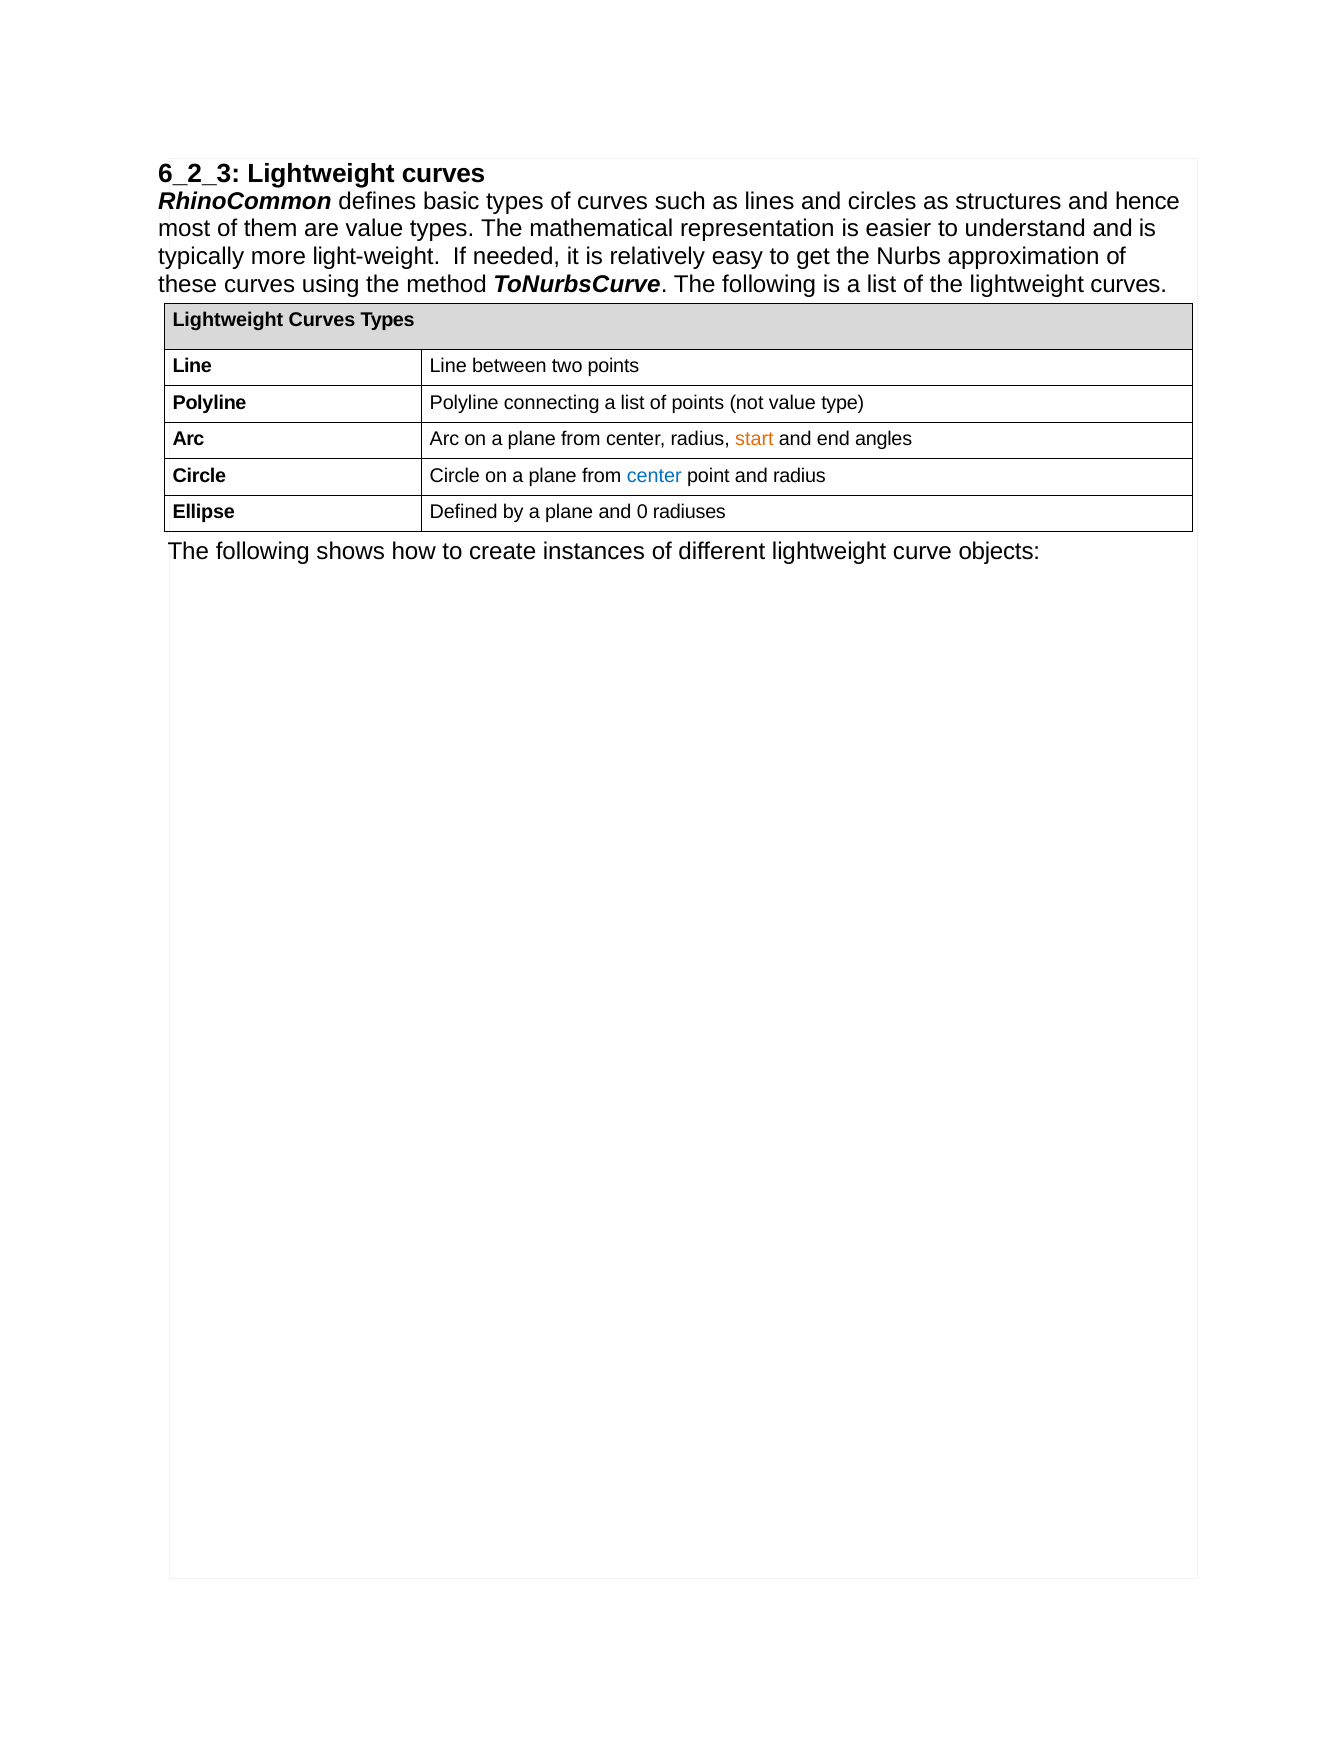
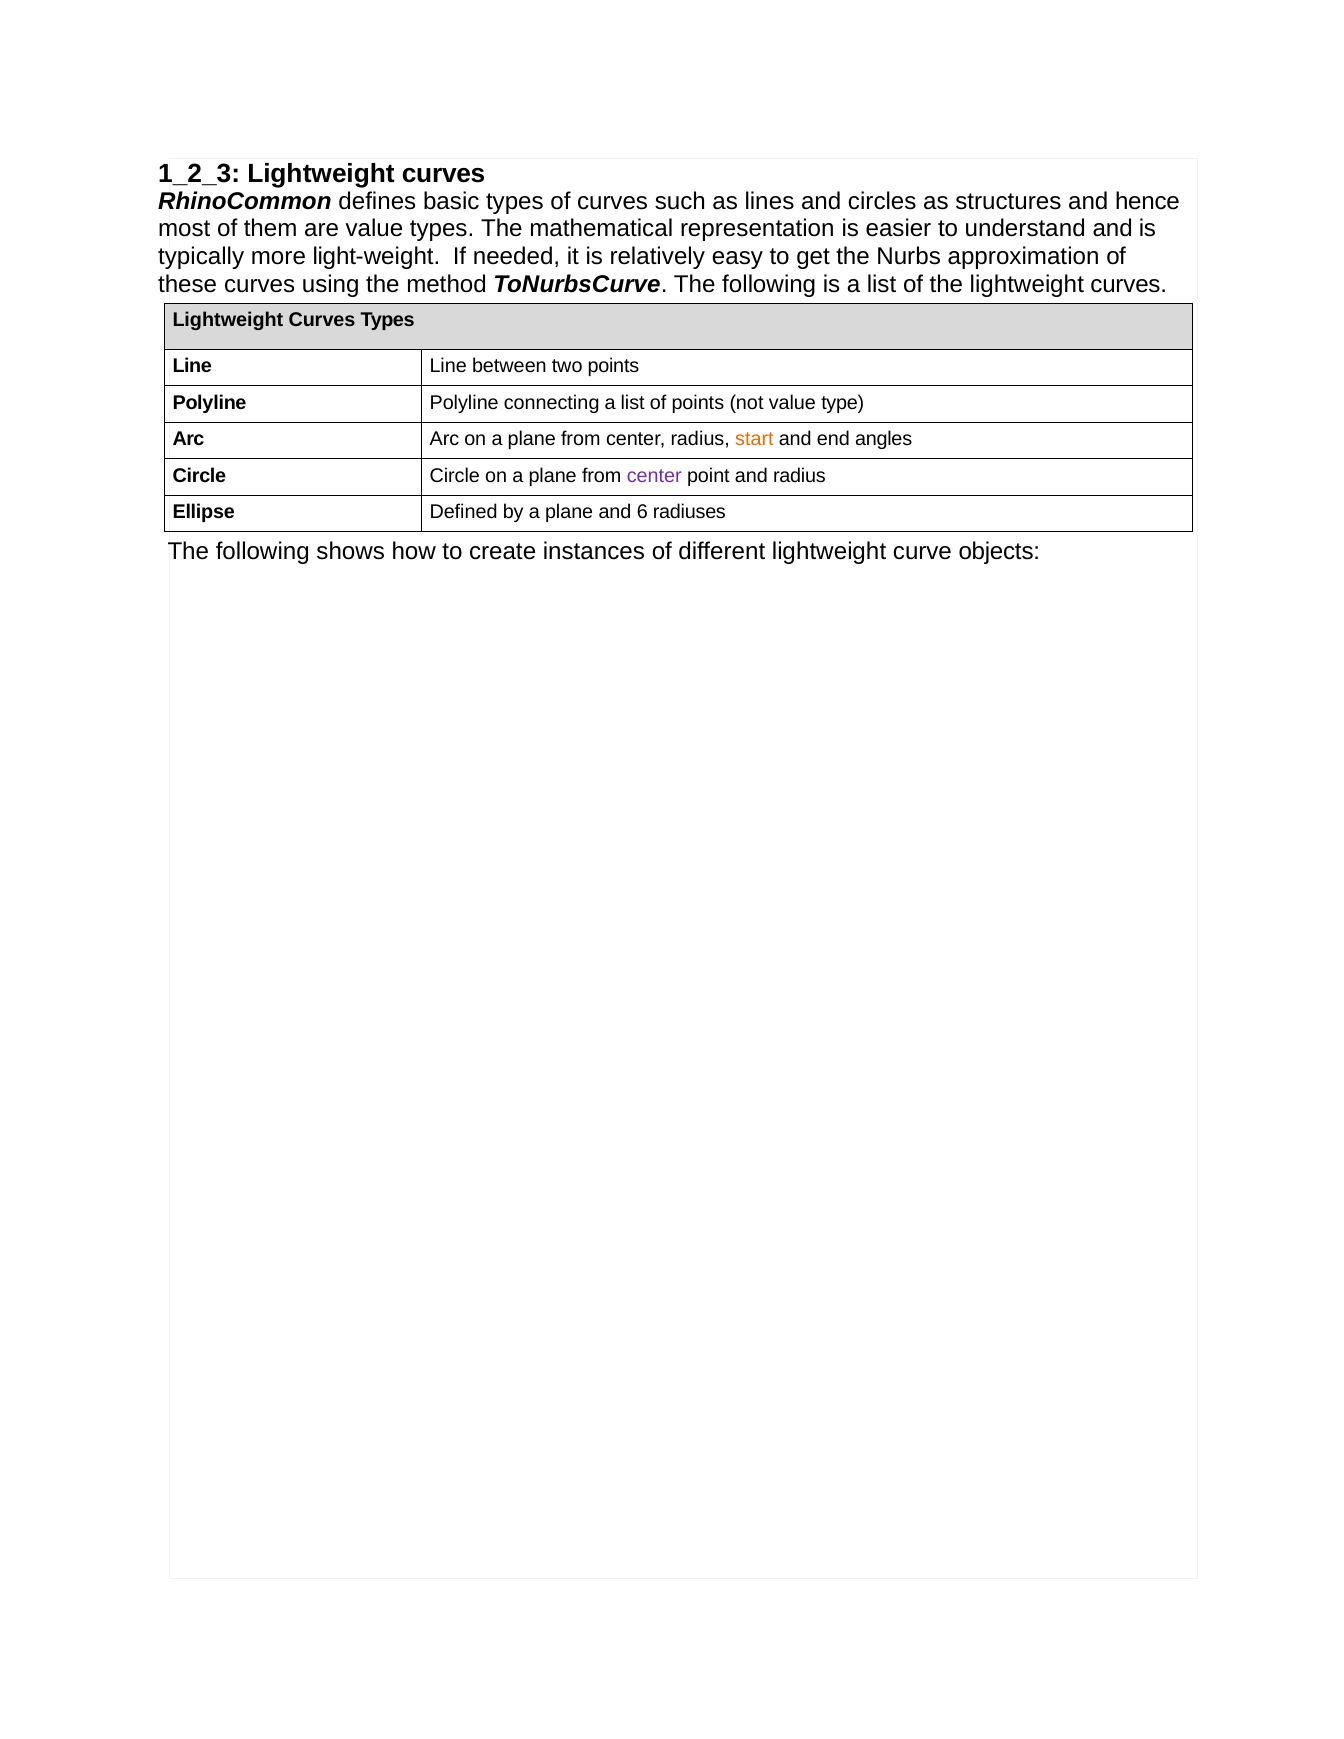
6_2_3: 6_2_3 -> 1_2_3
center at (654, 476) colour: blue -> purple
0: 0 -> 6
